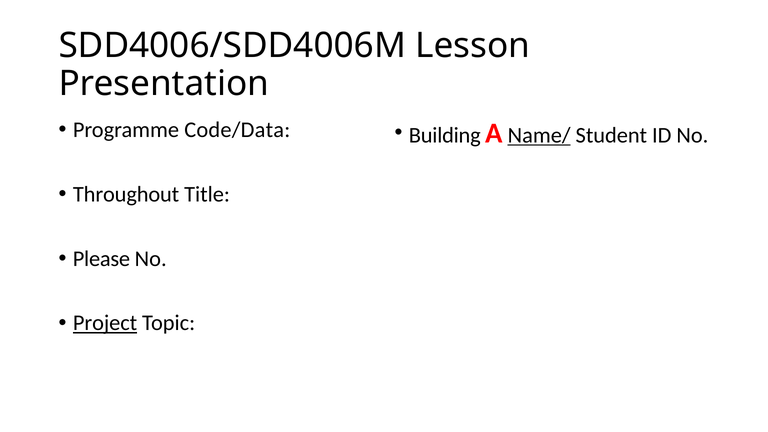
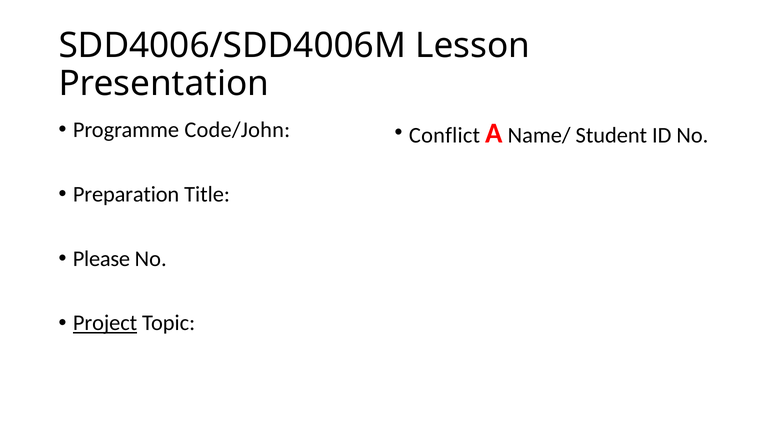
Code/Data: Code/Data -> Code/John
Building: Building -> Conflict
Name/ underline: present -> none
Throughout: Throughout -> Preparation
